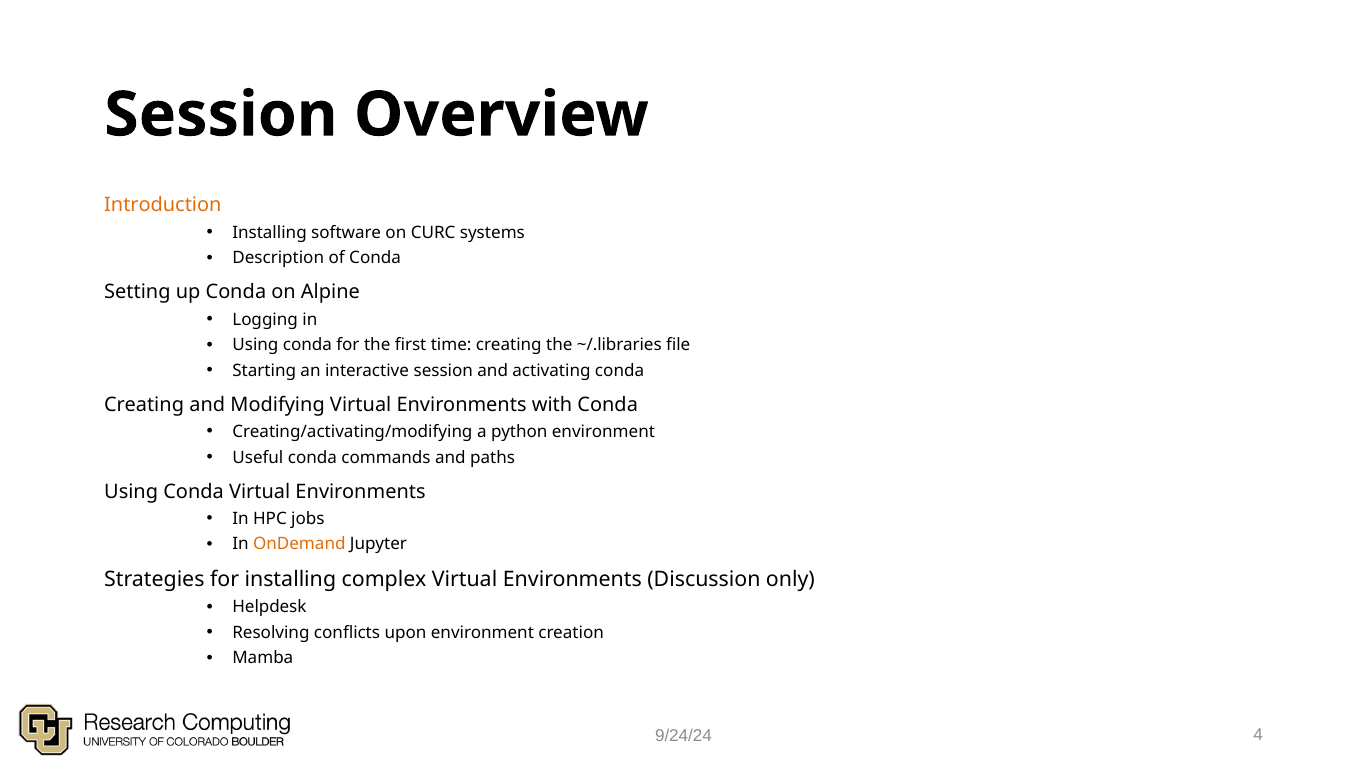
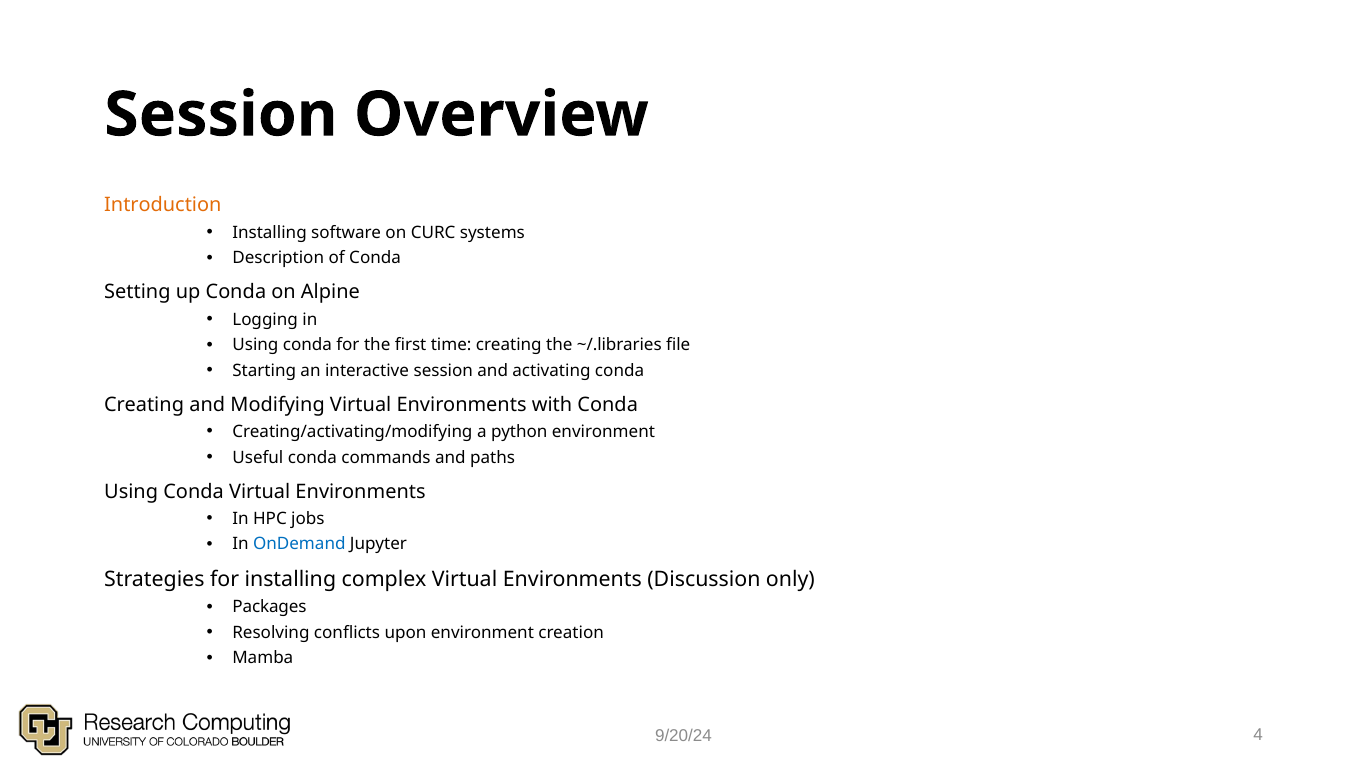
OnDemand colour: orange -> blue
Helpdesk: Helpdesk -> Packages
9/24/24: 9/24/24 -> 9/20/24
